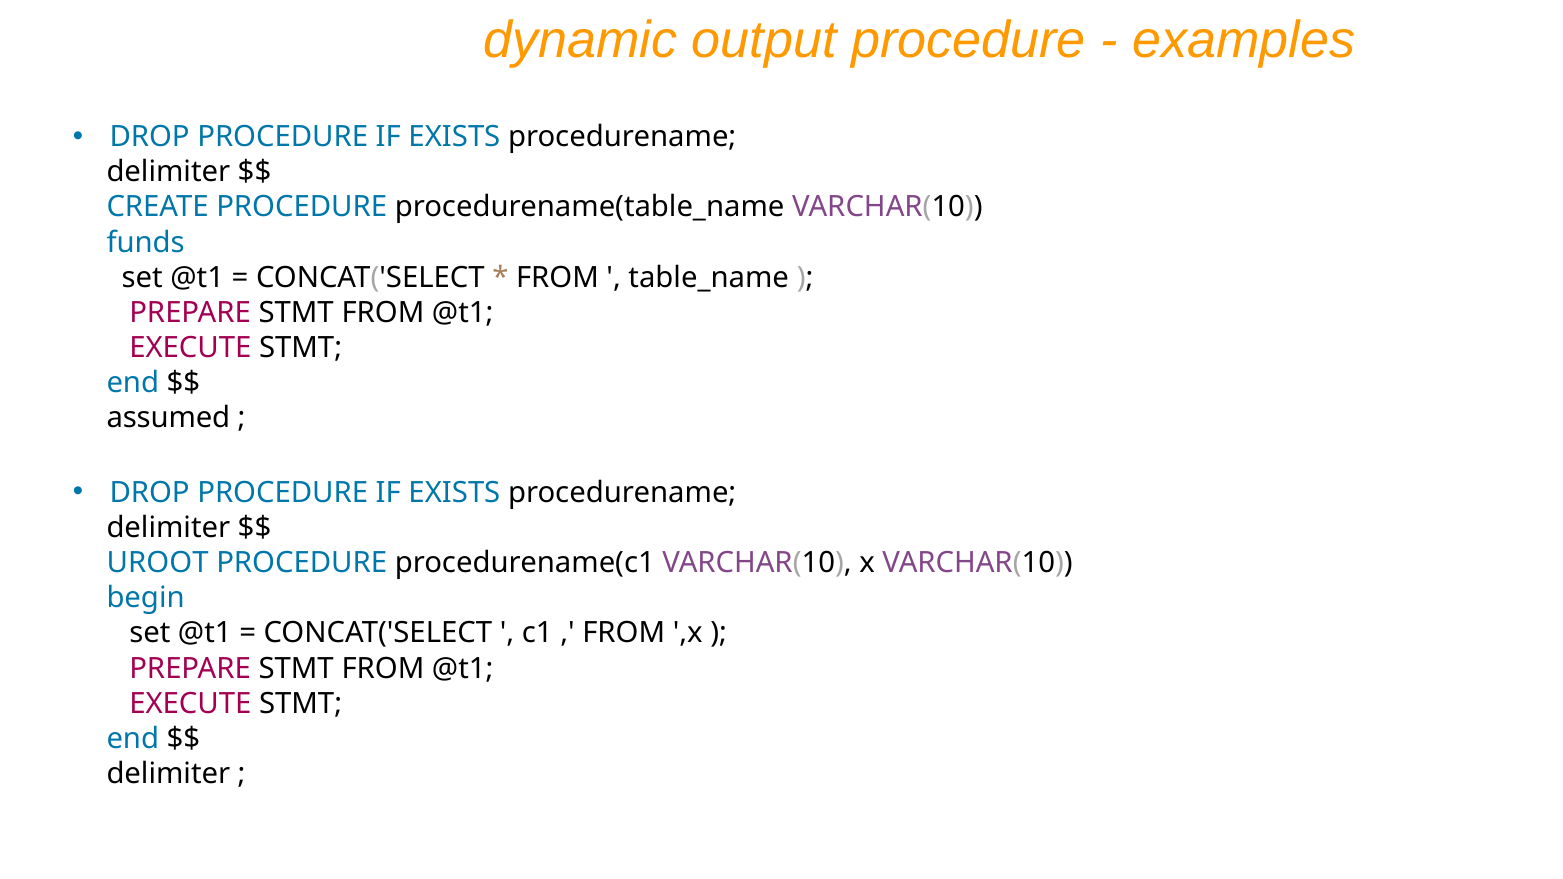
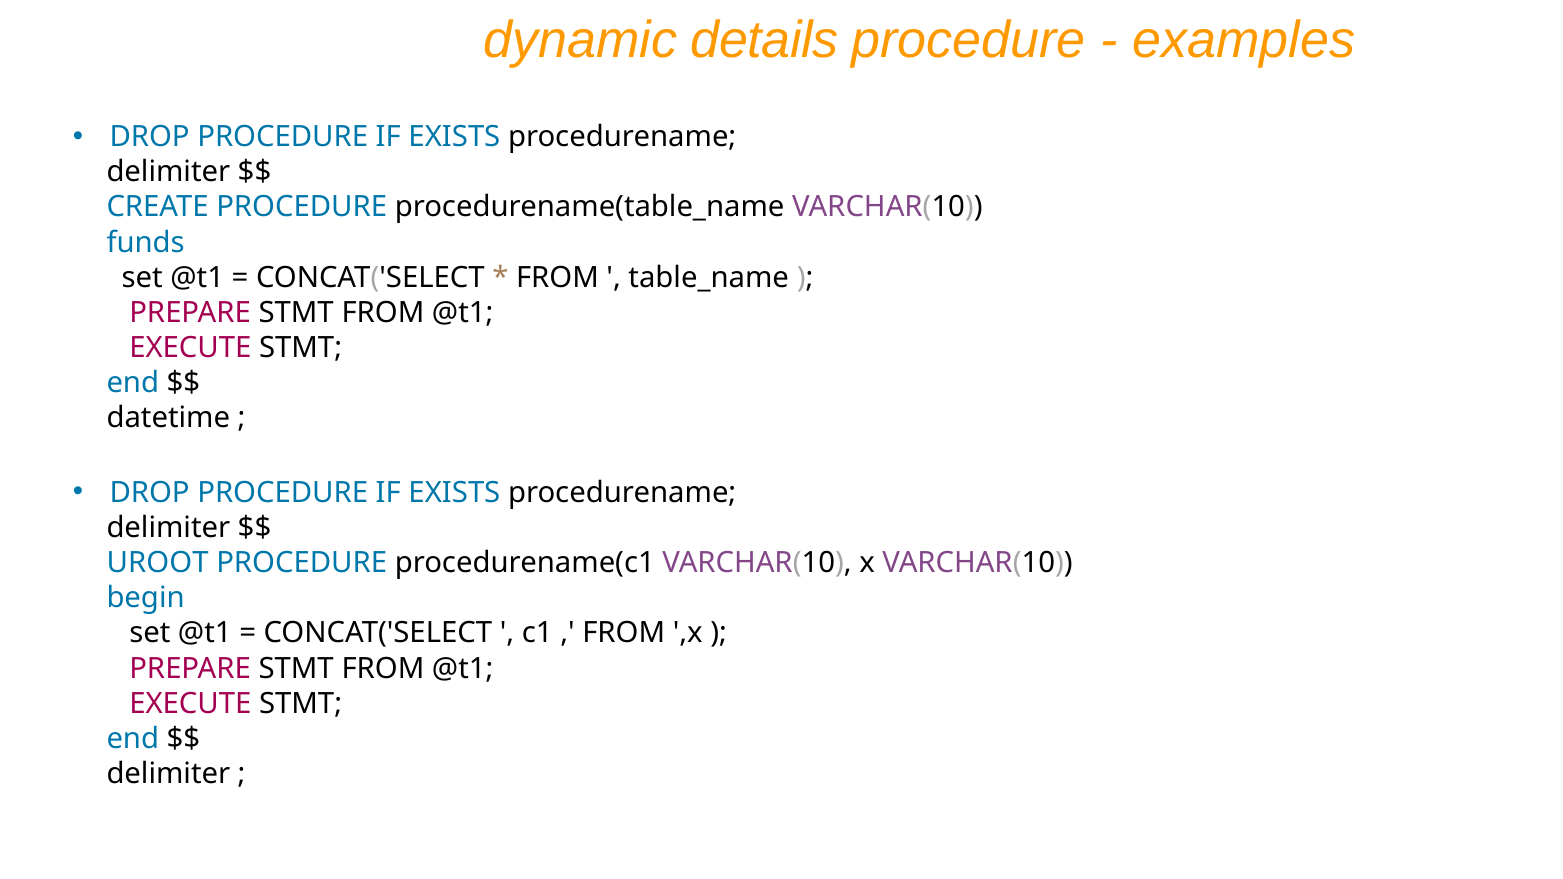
output: output -> details
assumed: assumed -> datetime
